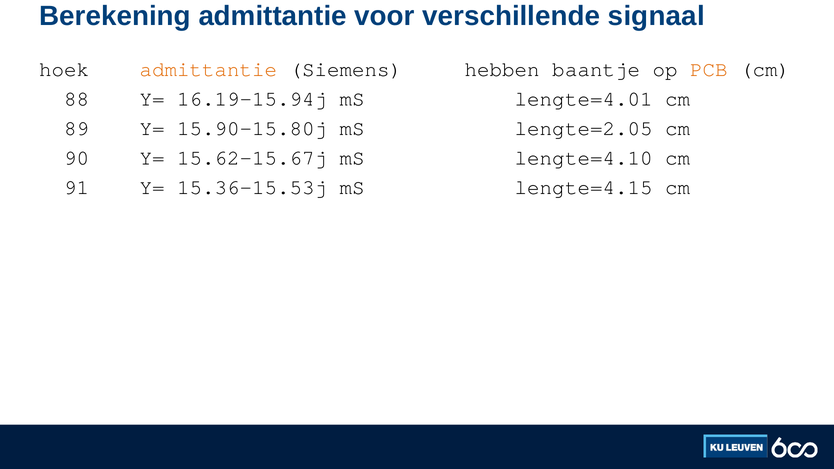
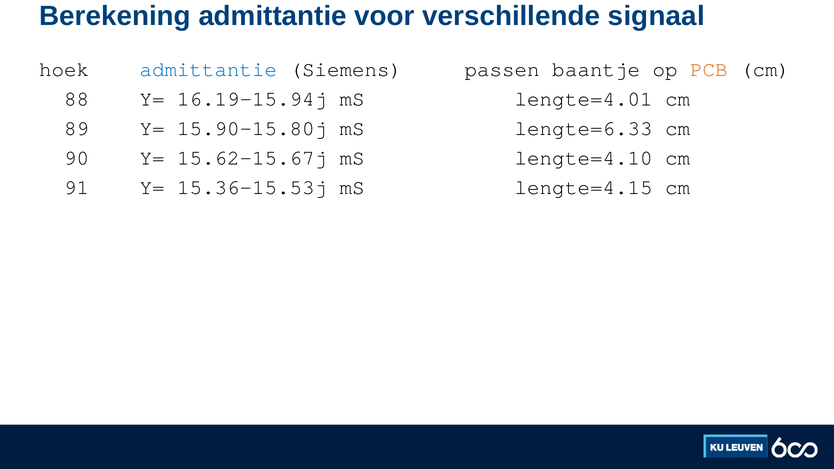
admittantie at (208, 69) colour: orange -> blue
hebben: hebben -> passen
lengte=2.05: lengte=2.05 -> lengte=6.33
